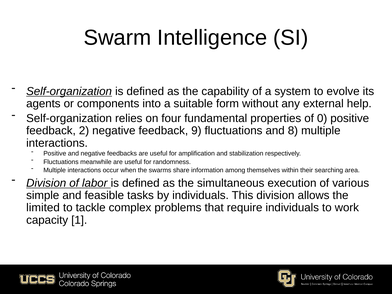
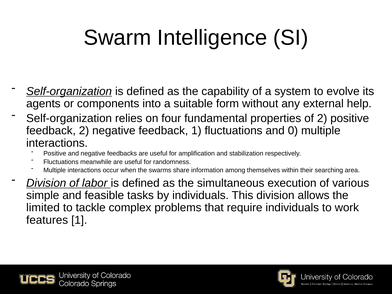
of 0: 0 -> 2
feedback 9: 9 -> 1
8: 8 -> 0
capacity: capacity -> features
